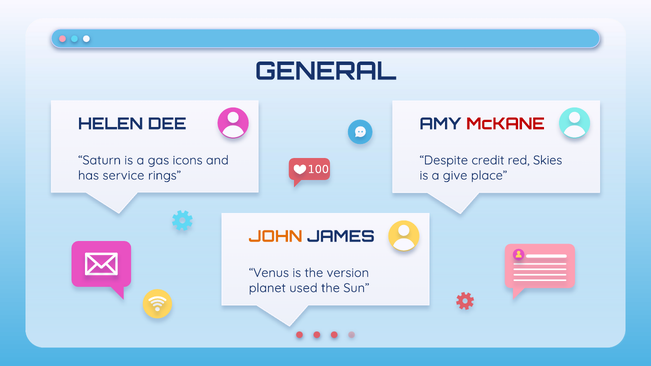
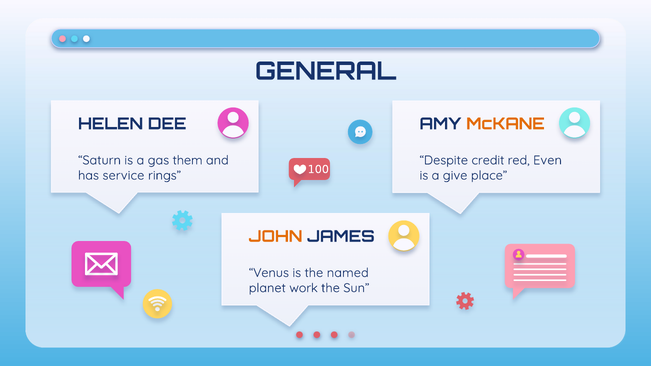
McKANE colour: red -> orange
icons: icons -> them
Skies: Skies -> Even
version: version -> named
used: used -> work
